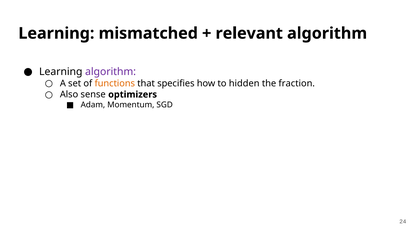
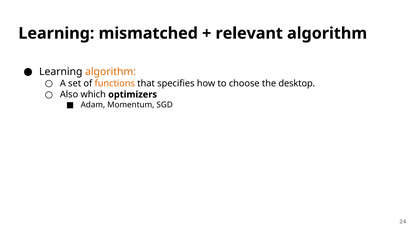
algorithm at (111, 72) colour: purple -> orange
hidden: hidden -> choose
fraction: fraction -> desktop
sense: sense -> which
